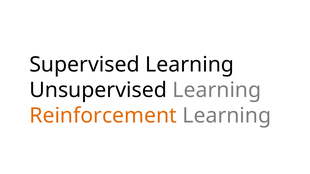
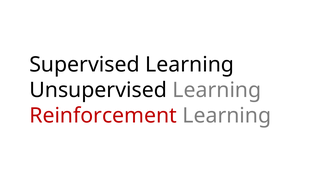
Reinforcement colour: orange -> red
